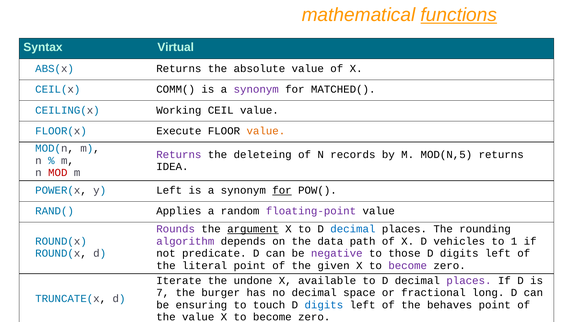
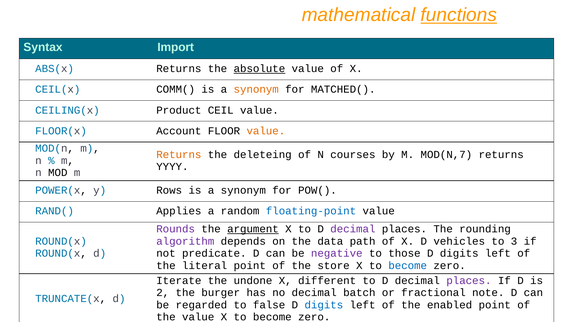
Virtual: Virtual -> Import
absolute underline: none -> present
synonym at (256, 89) colour: purple -> orange
Working: Working -> Product
Execute: Execute -> Account
Returns at (179, 155) colour: purple -> orange
records: records -> courses
MOD(N,5: MOD(N,5 -> MOD(N,7
IDEA: IDEA -> YYYY
MOD colour: red -> black
y Left: Left -> Rows
for at (282, 191) underline: present -> none
floating-point colour: purple -> blue
decimal at (353, 229) colour: blue -> purple
1: 1 -> 3
given: given -> store
become at (408, 266) colour: purple -> blue
available: available -> different
7: 7 -> 2
space: space -> batch
long: long -> note
ensuring: ensuring -> regarded
touch: touch -> false
behaves: behaves -> enabled
